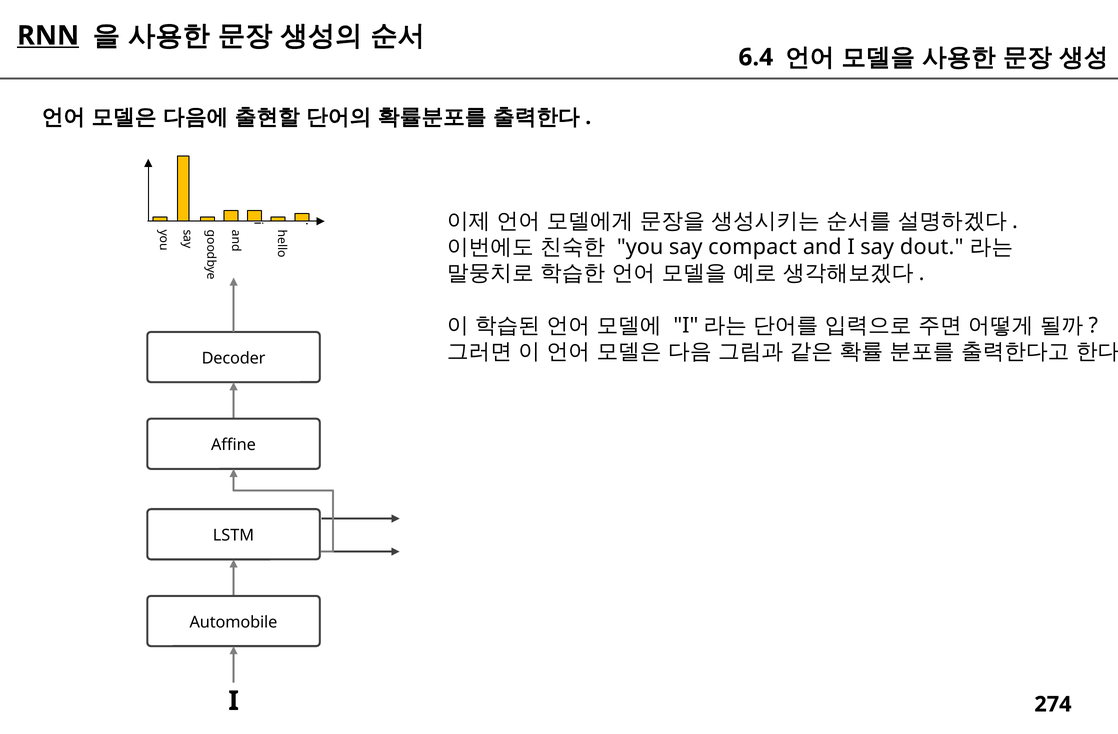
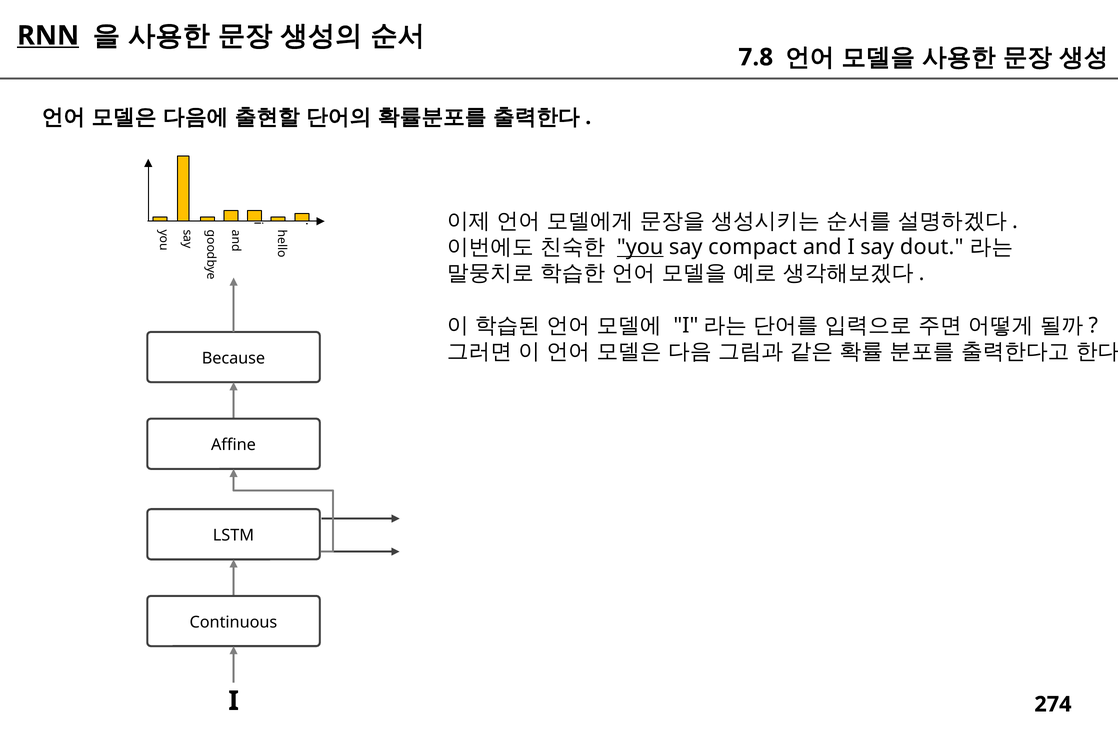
6.4: 6.4 -> 7.8
you underline: none -> present
Decoder: Decoder -> Because
Automobile: Automobile -> Continuous
